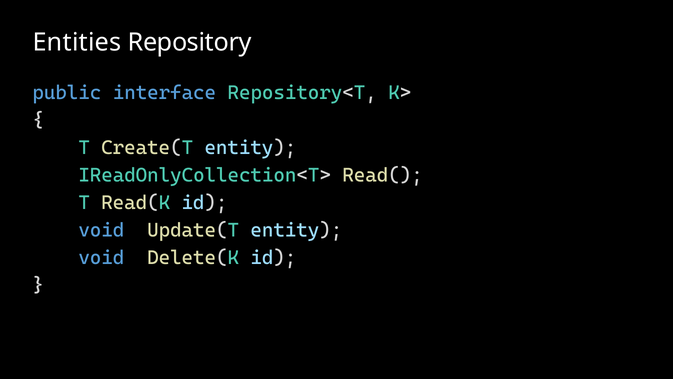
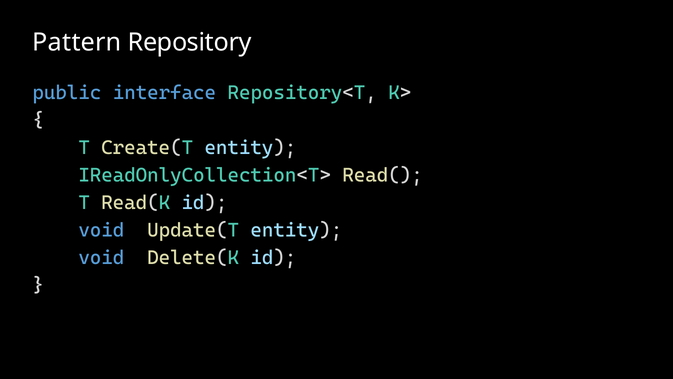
Entities: Entities -> Pattern
